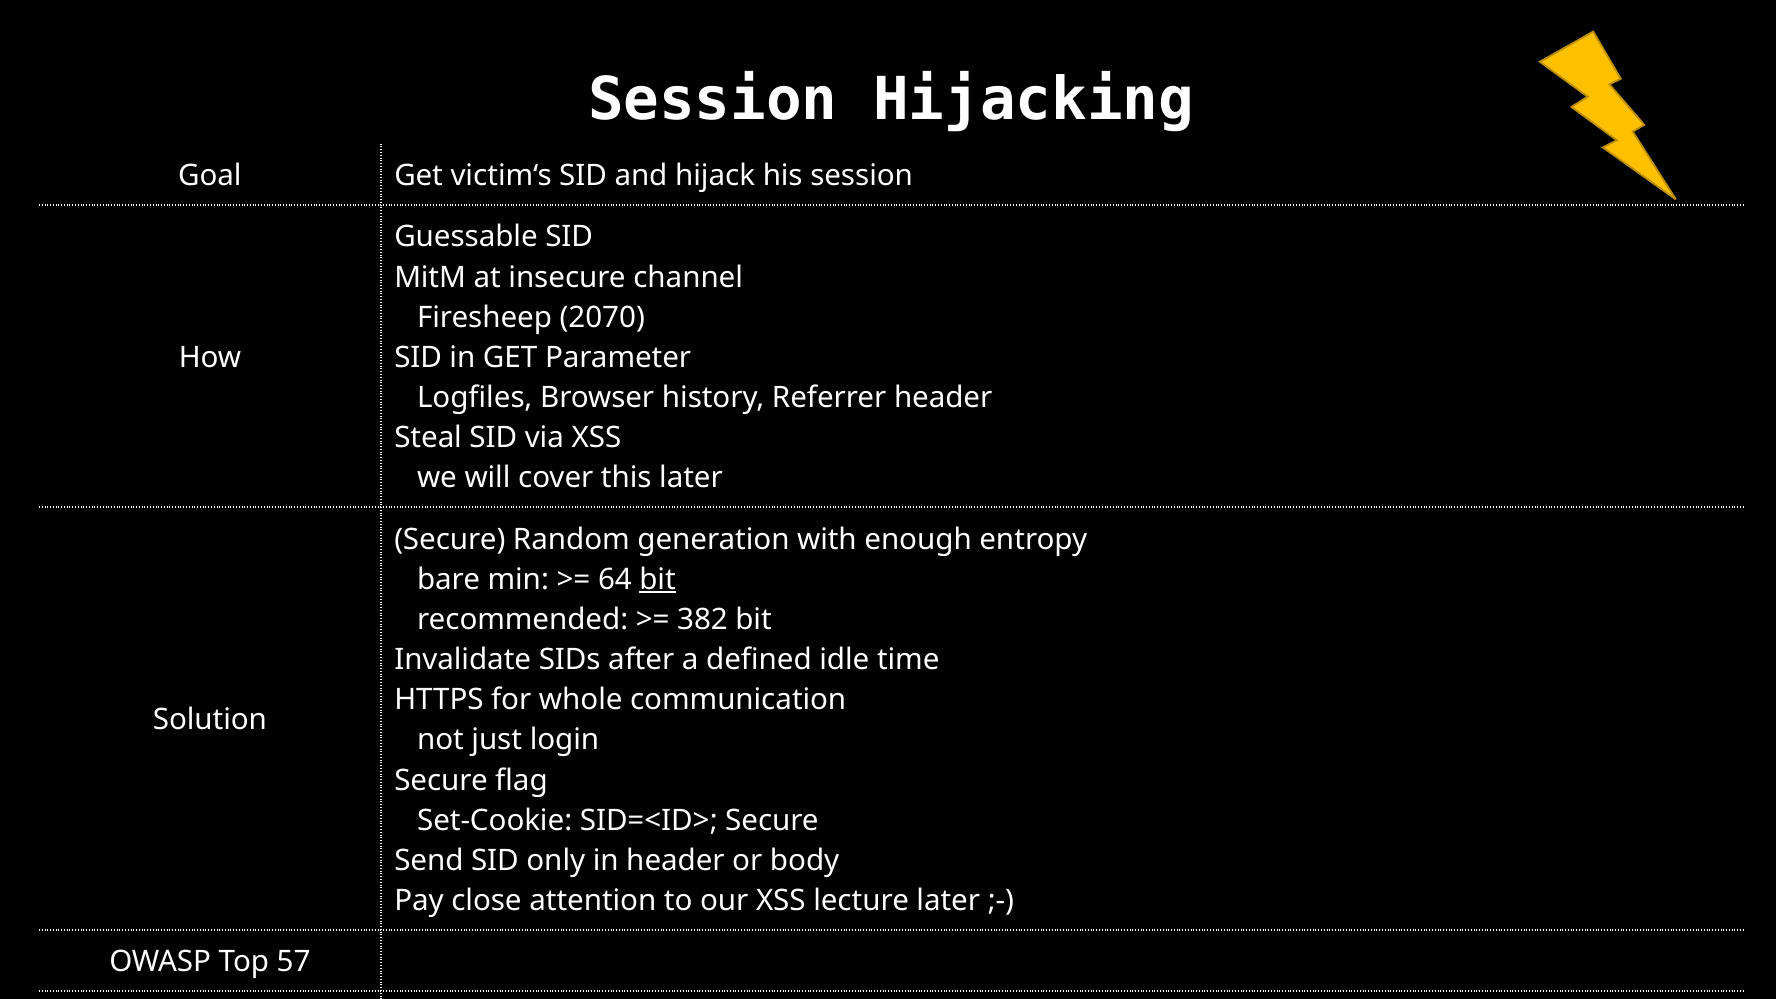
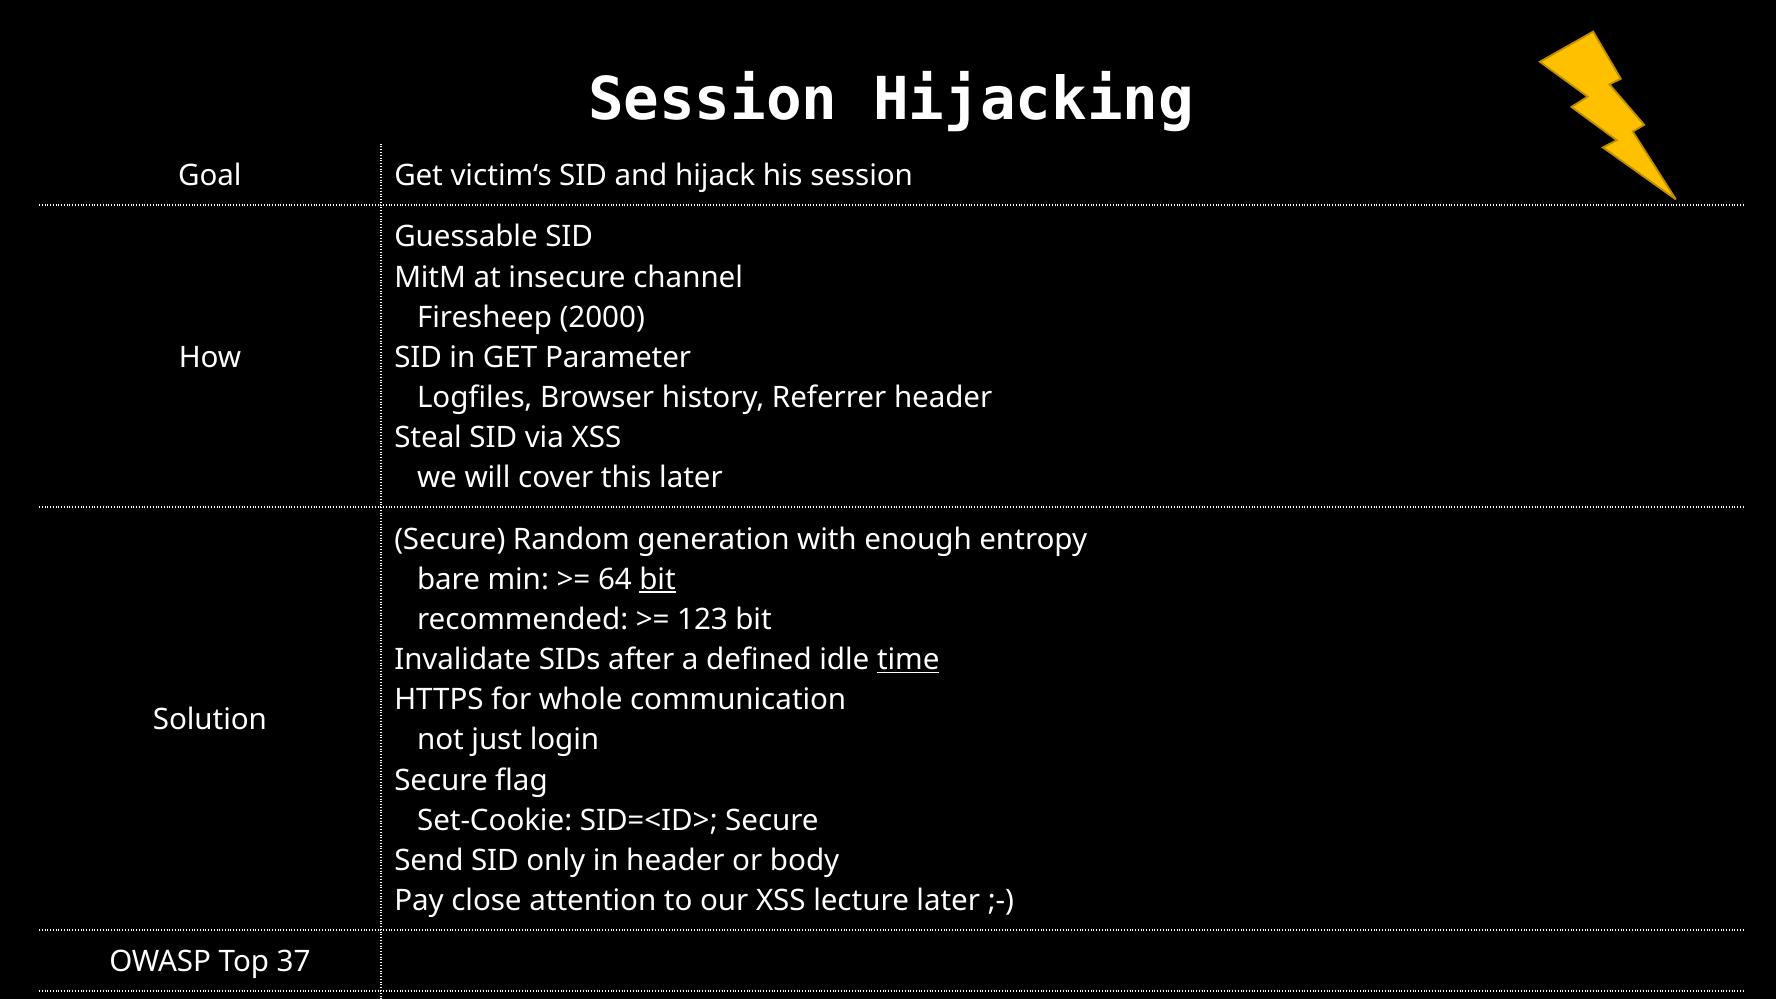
2070: 2070 -> 2000
382: 382 -> 123
time underline: none -> present
57: 57 -> 37
